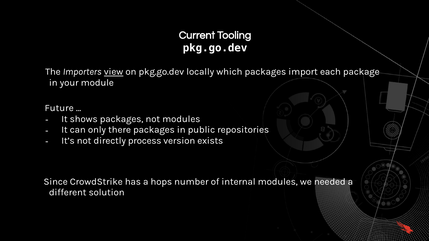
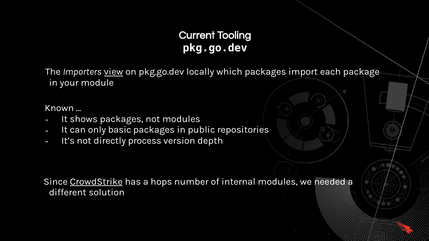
Future: Future -> Known
there: there -> basic
exists: exists -> depth
CrowdStrike underline: none -> present
